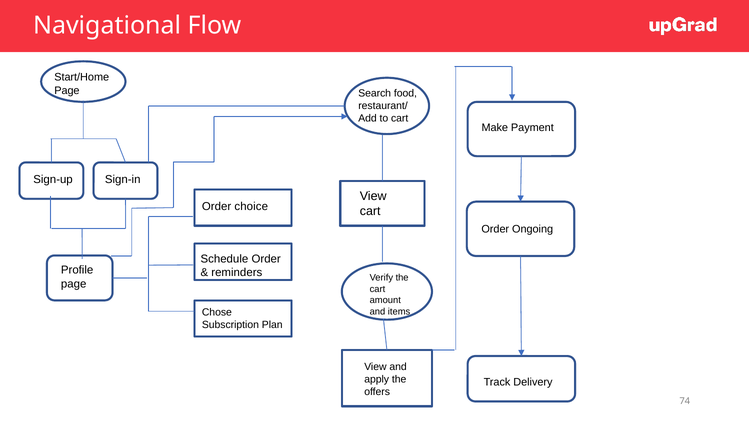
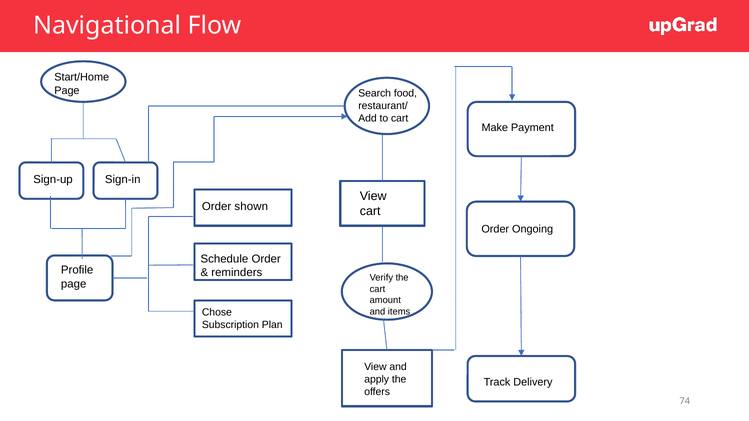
choice: choice -> shown
